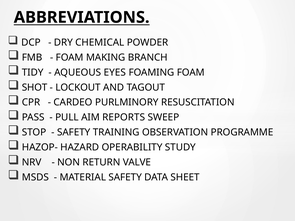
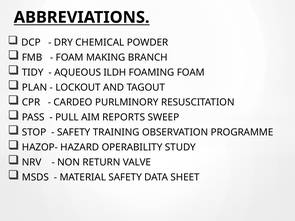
EYES: EYES -> ILDH
SHOT: SHOT -> PLAN
